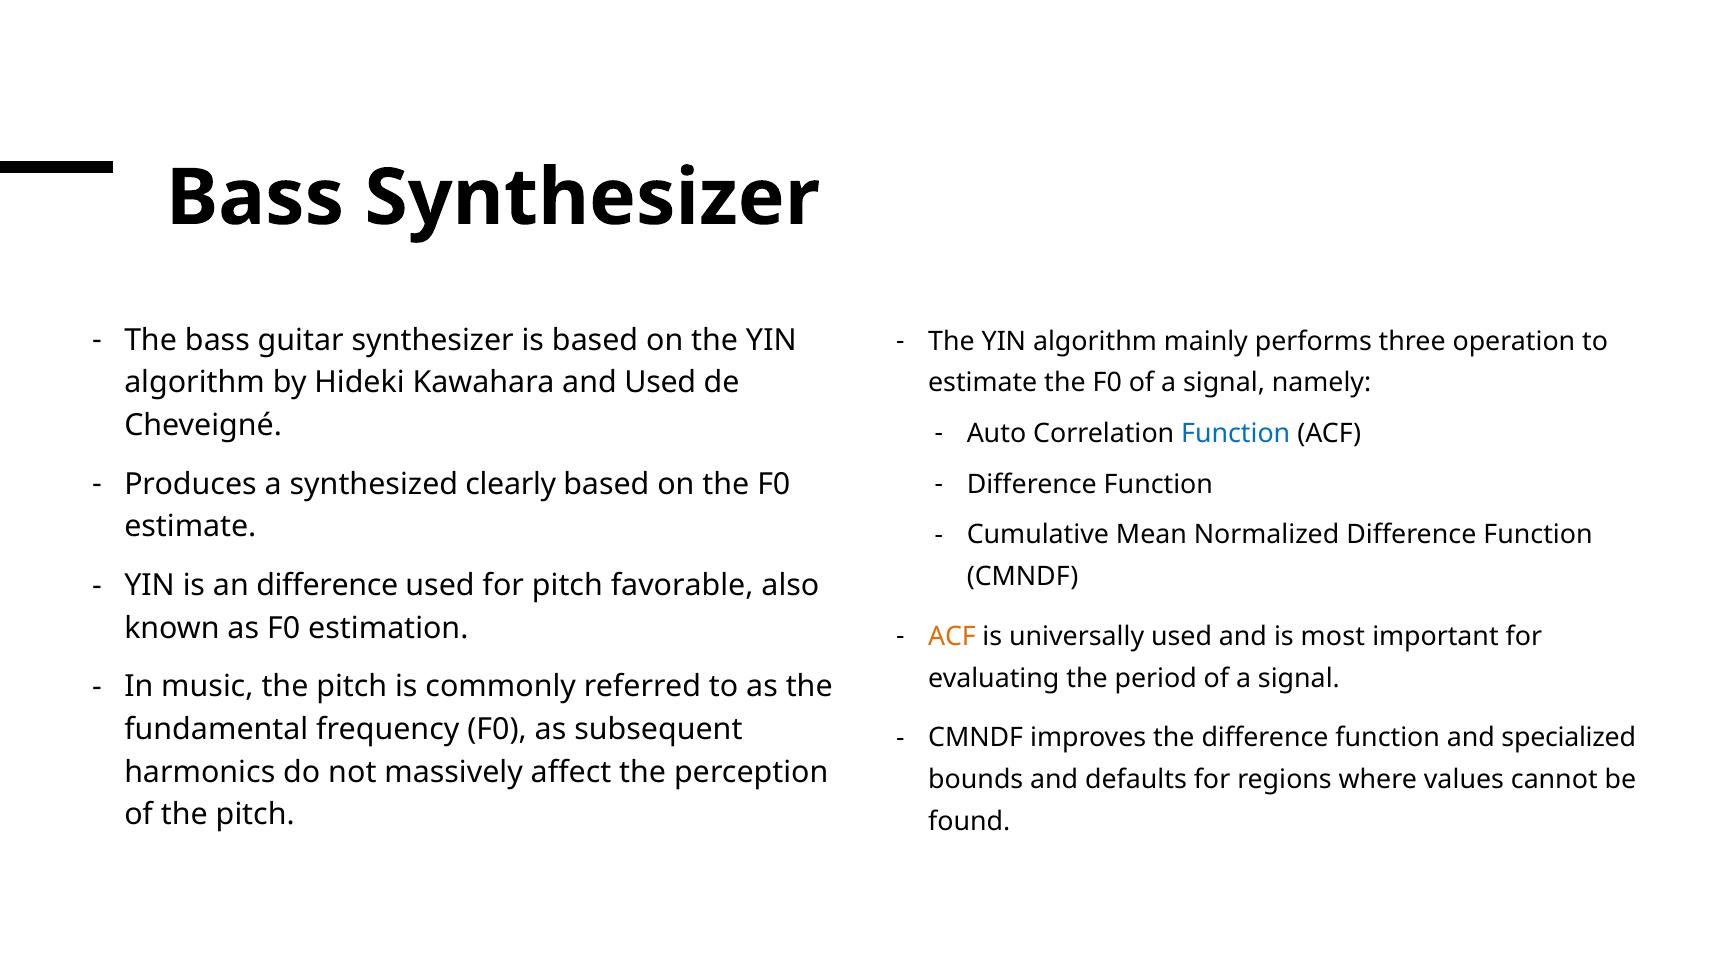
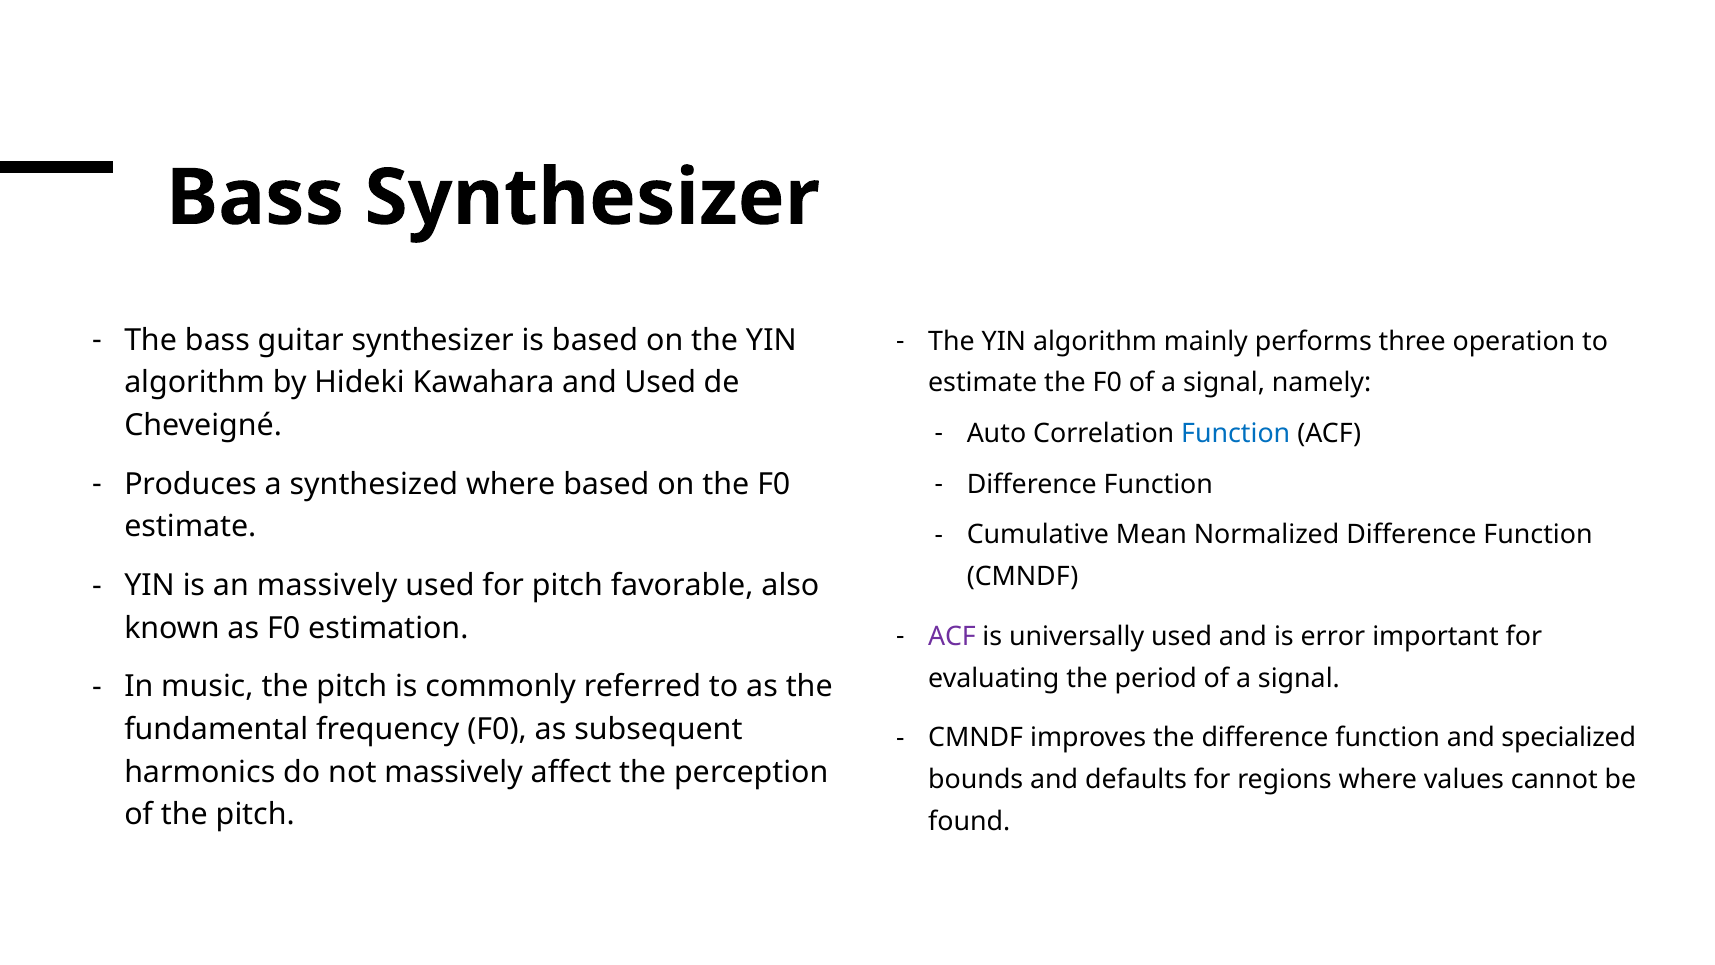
synthesized clearly: clearly -> where
an difference: difference -> massively
ACF at (952, 636) colour: orange -> purple
most: most -> error
